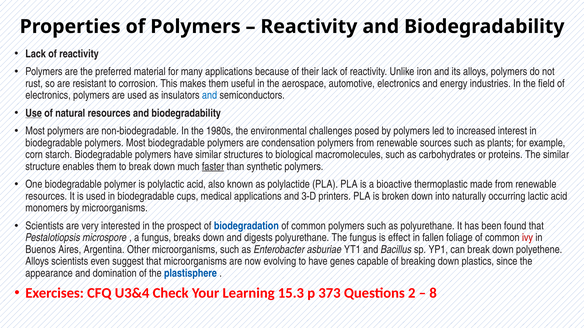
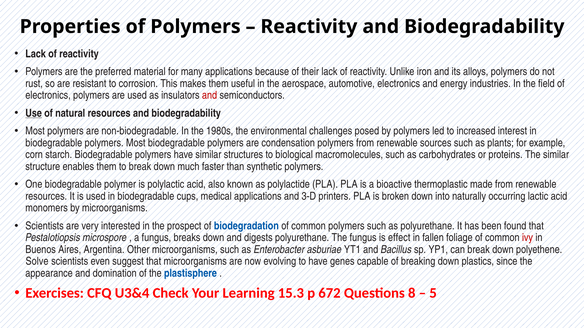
and at (210, 95) colour: blue -> red
faster underline: present -> none
Alloys at (37, 262): Alloys -> Solve
373: 373 -> 672
2: 2 -> 8
8: 8 -> 5
